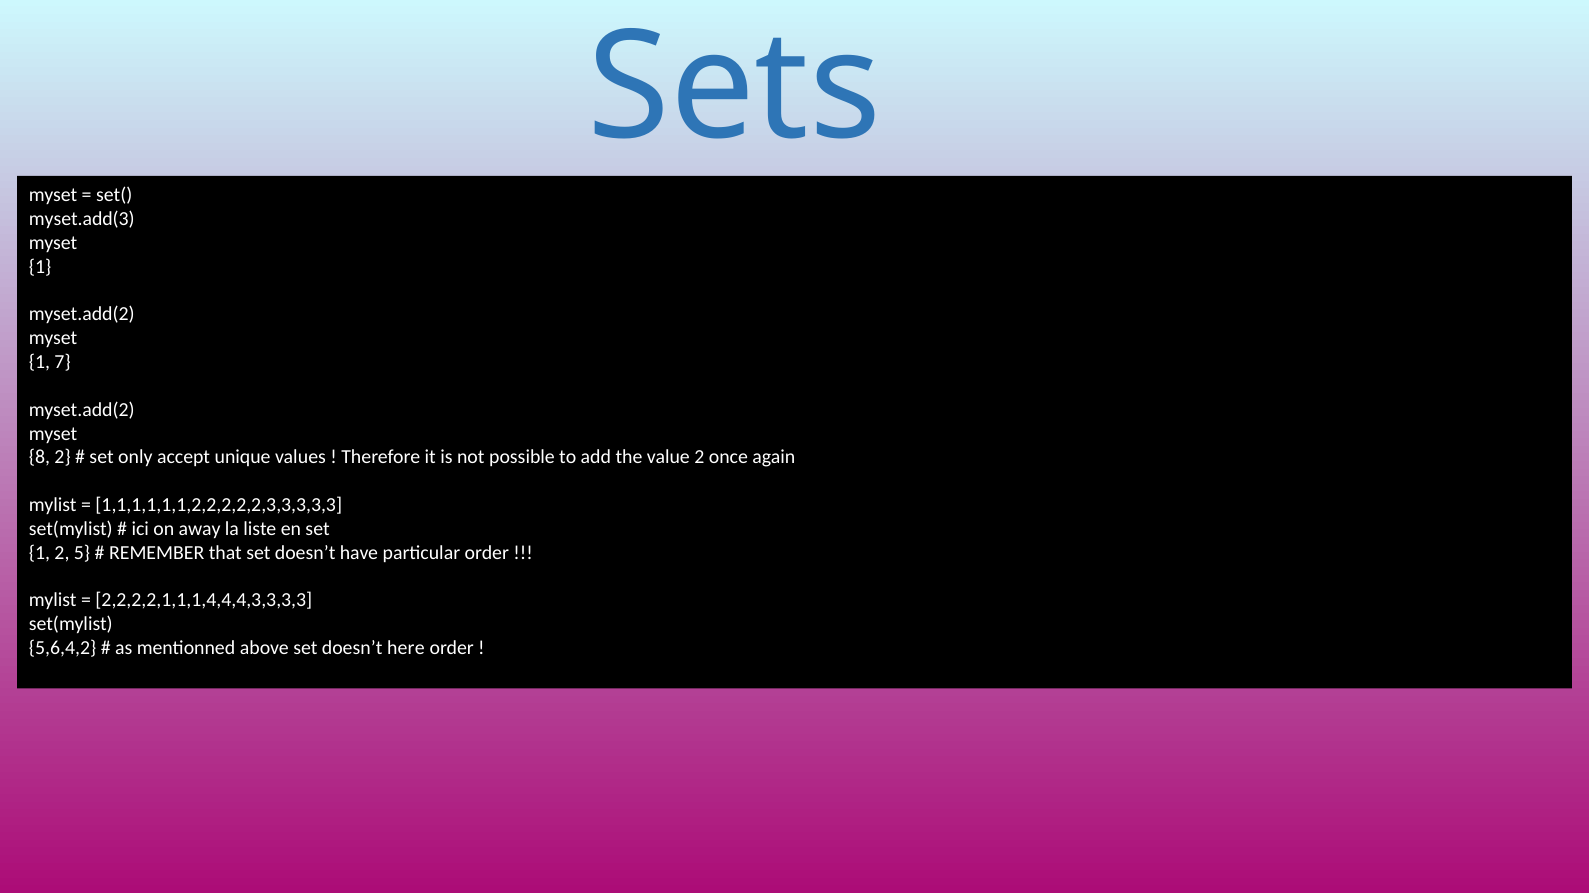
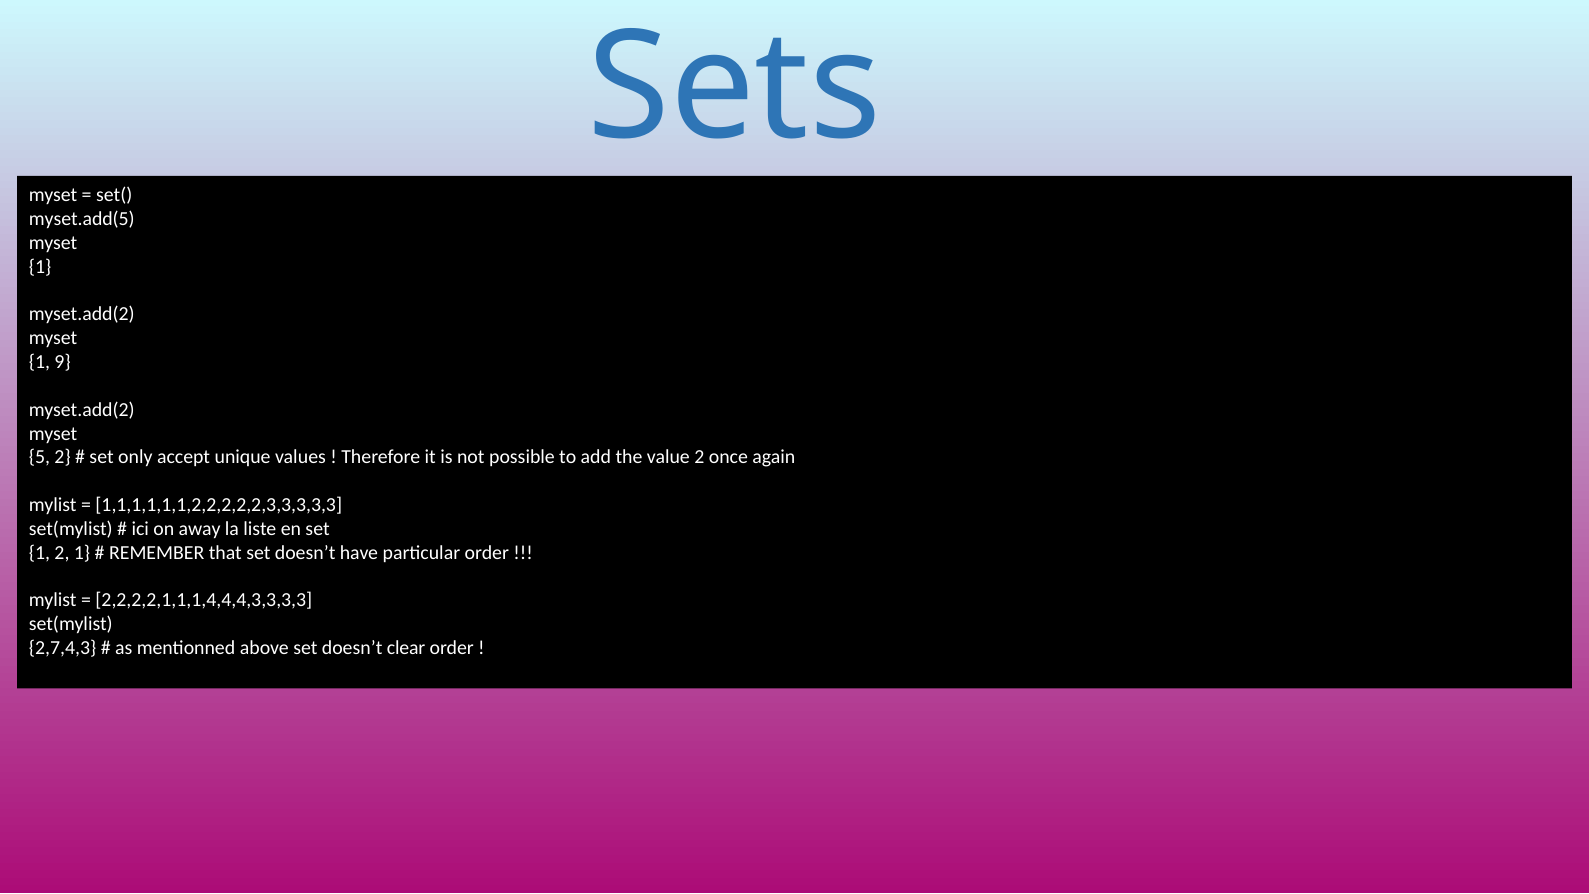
myset.add(3: myset.add(3 -> myset.add(5
7: 7 -> 9
8: 8 -> 5
2 5: 5 -> 1
5,6,4,2: 5,6,4,2 -> 2,7,4,3
here: here -> clear
